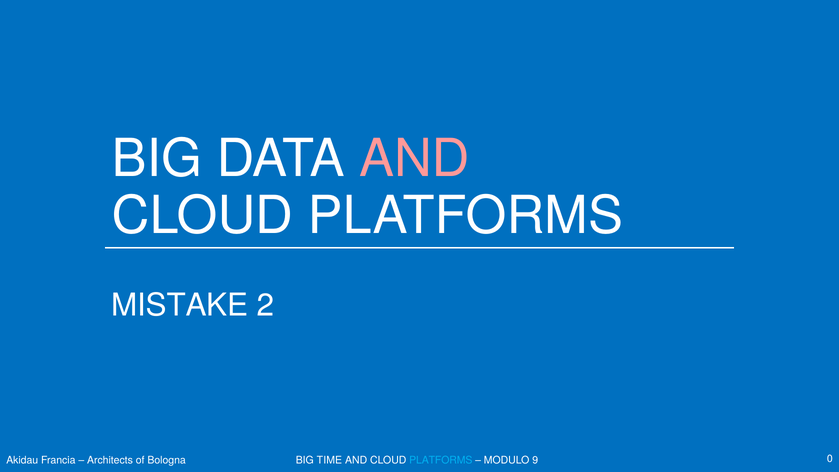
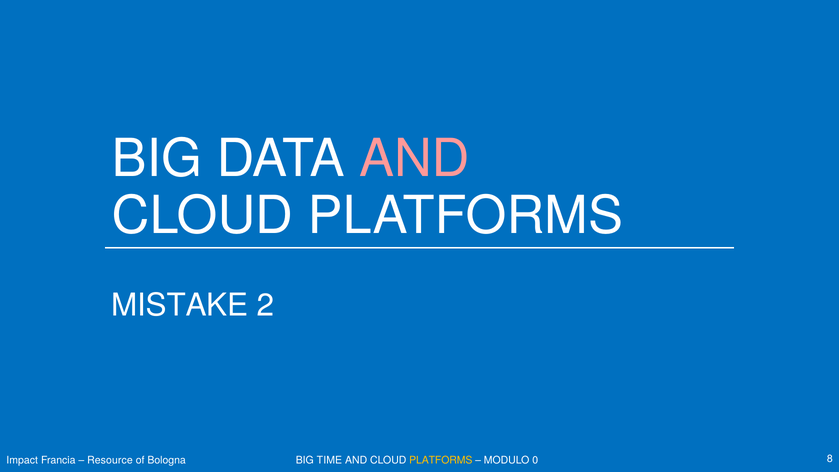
Akidau: Akidau -> Impact
Architects: Architects -> Resource
PLATFORMS at (441, 460) colour: light blue -> yellow
9: 9 -> 0
0: 0 -> 8
